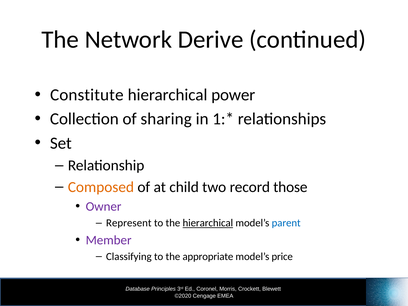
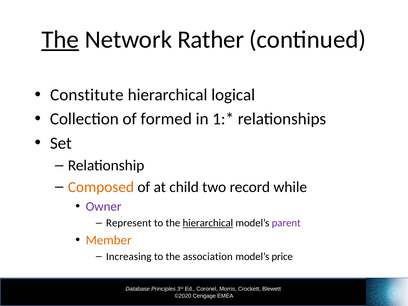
The at (60, 39) underline: none -> present
Derive: Derive -> Rather
power: power -> logical
sharing: sharing -> formed
those: those -> while
parent colour: blue -> purple
Member colour: purple -> orange
Classifying: Classifying -> Increasing
appropriate: appropriate -> association
